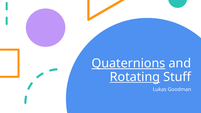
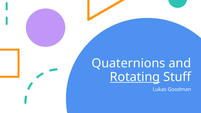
Quaternions underline: present -> none
